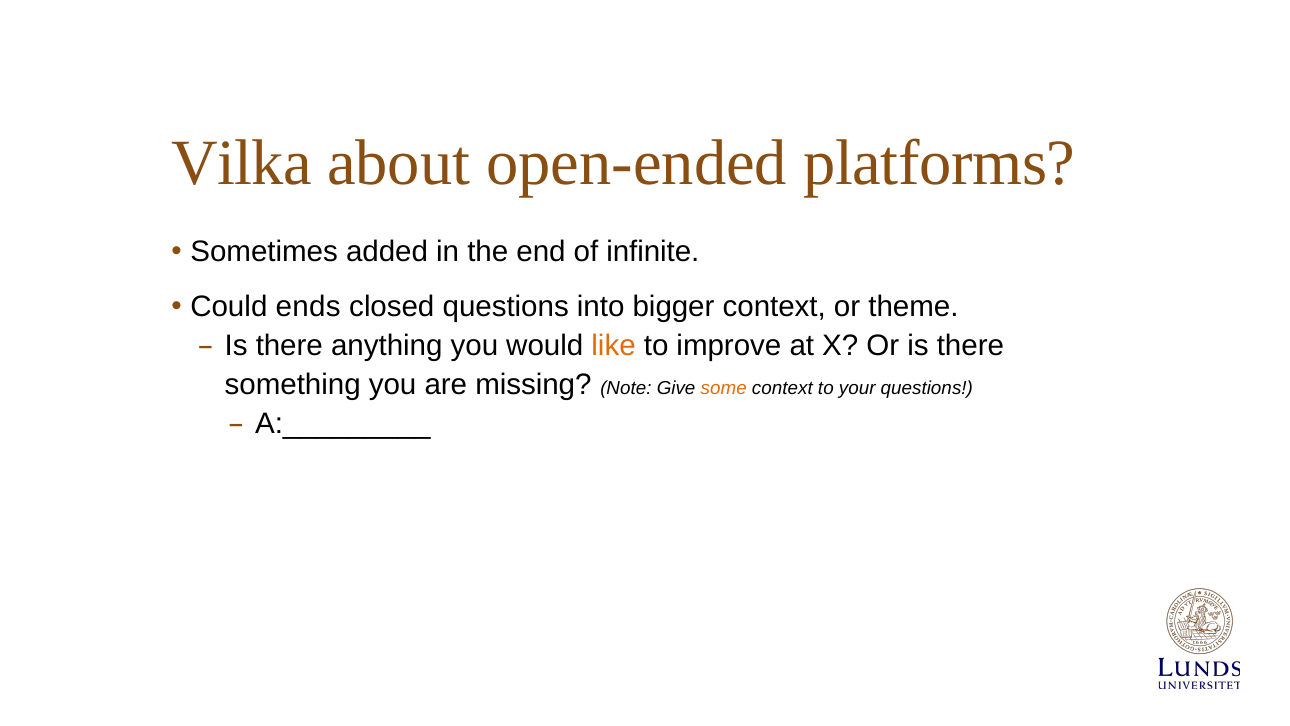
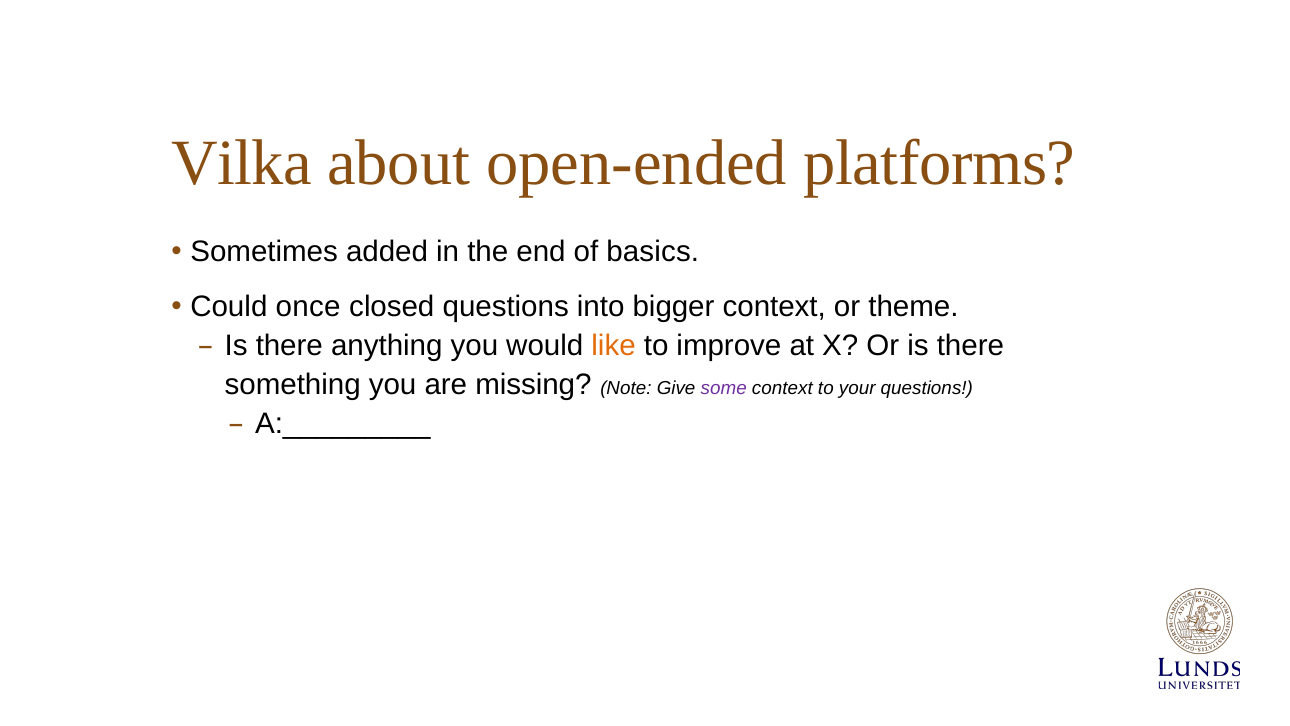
infinite: infinite -> basics
ends: ends -> once
some colour: orange -> purple
